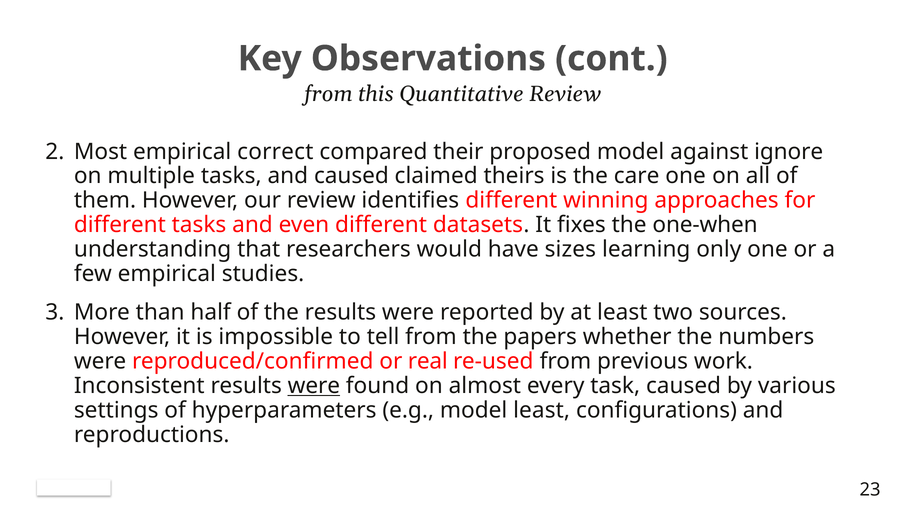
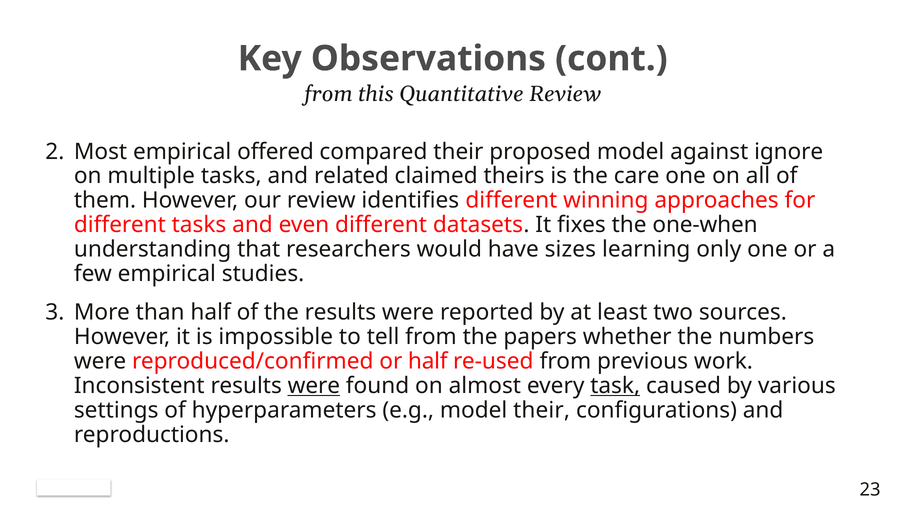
correct: correct -> offered
and caused: caused -> related
or real: real -> half
task underline: none -> present
model least: least -> their
